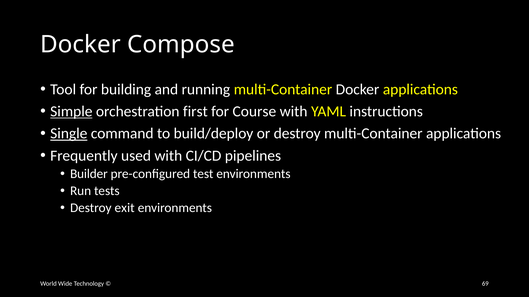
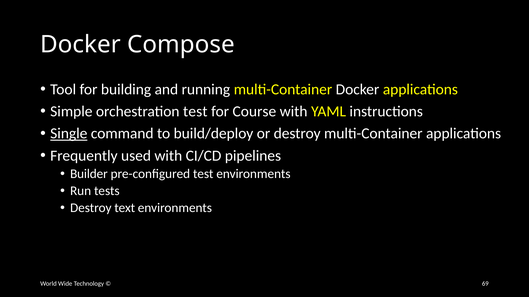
Simple underline: present -> none
orchestration first: first -> test
exit: exit -> text
